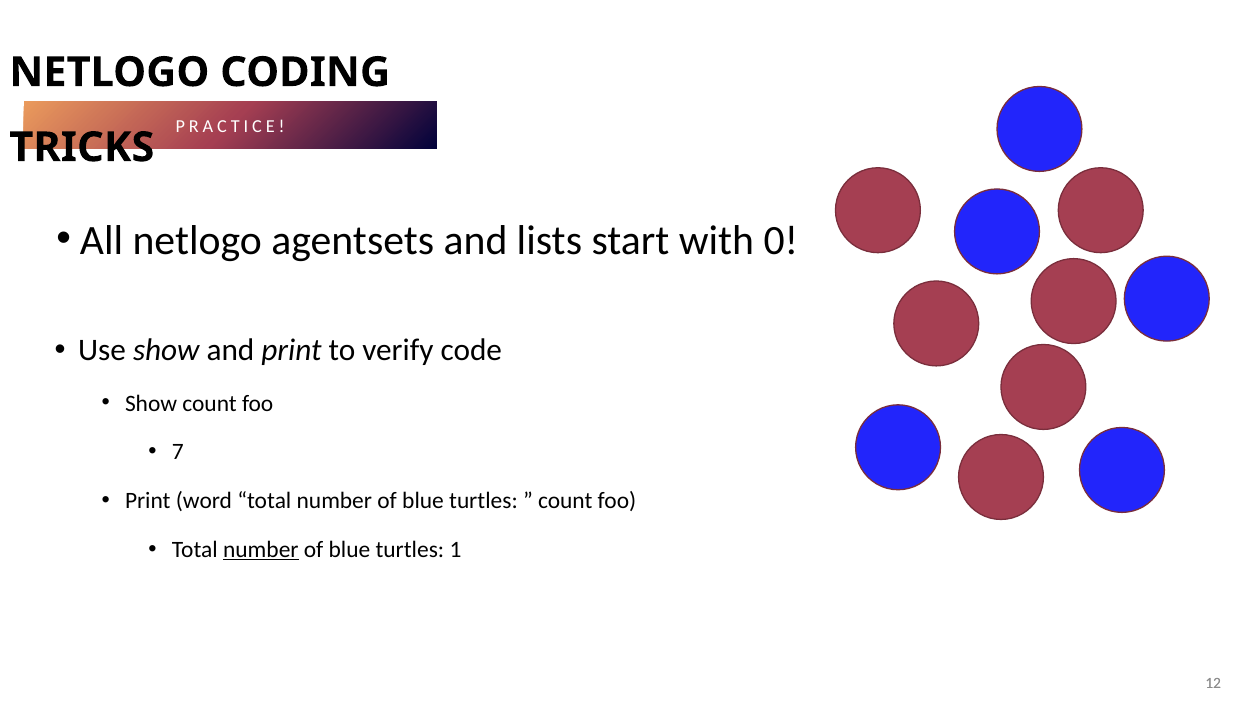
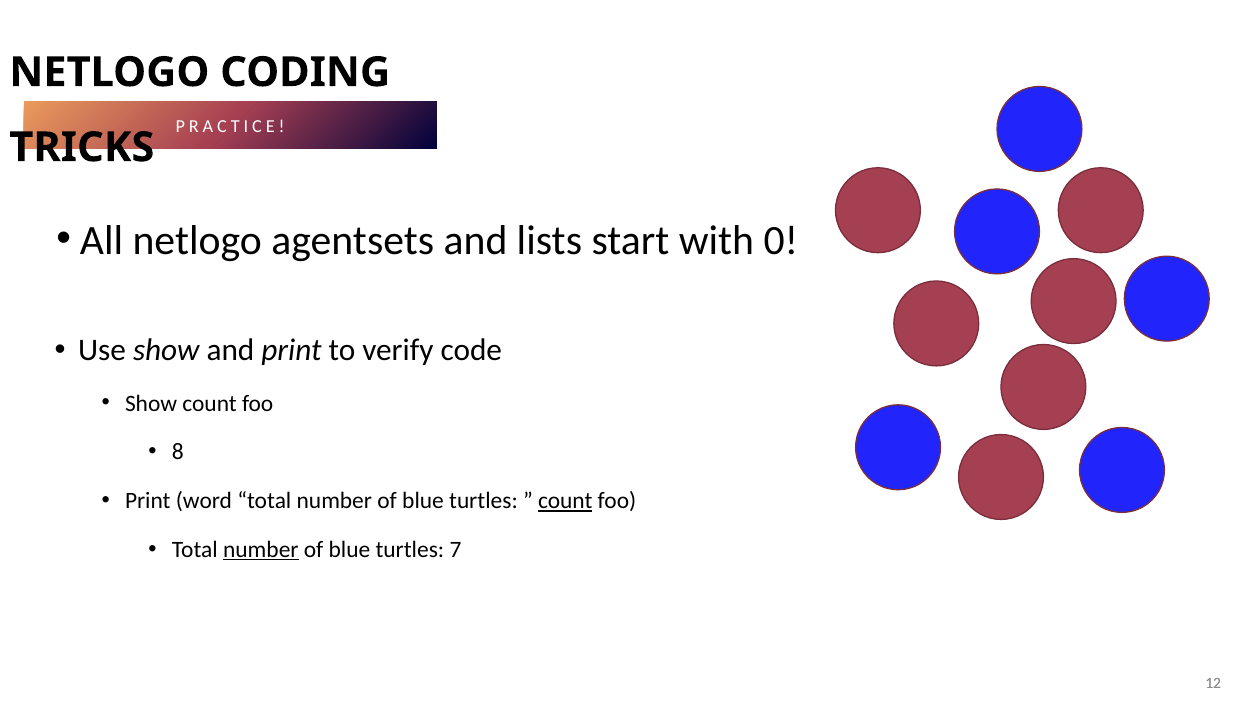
7: 7 -> 8
count at (565, 501) underline: none -> present
1: 1 -> 7
